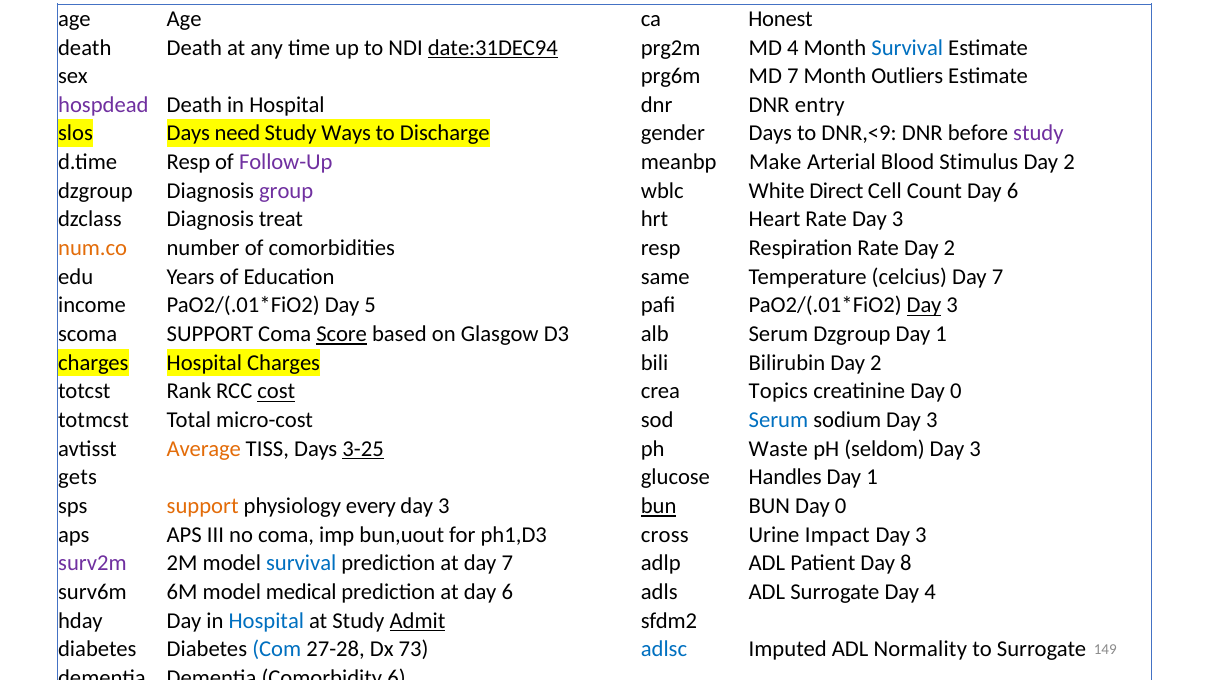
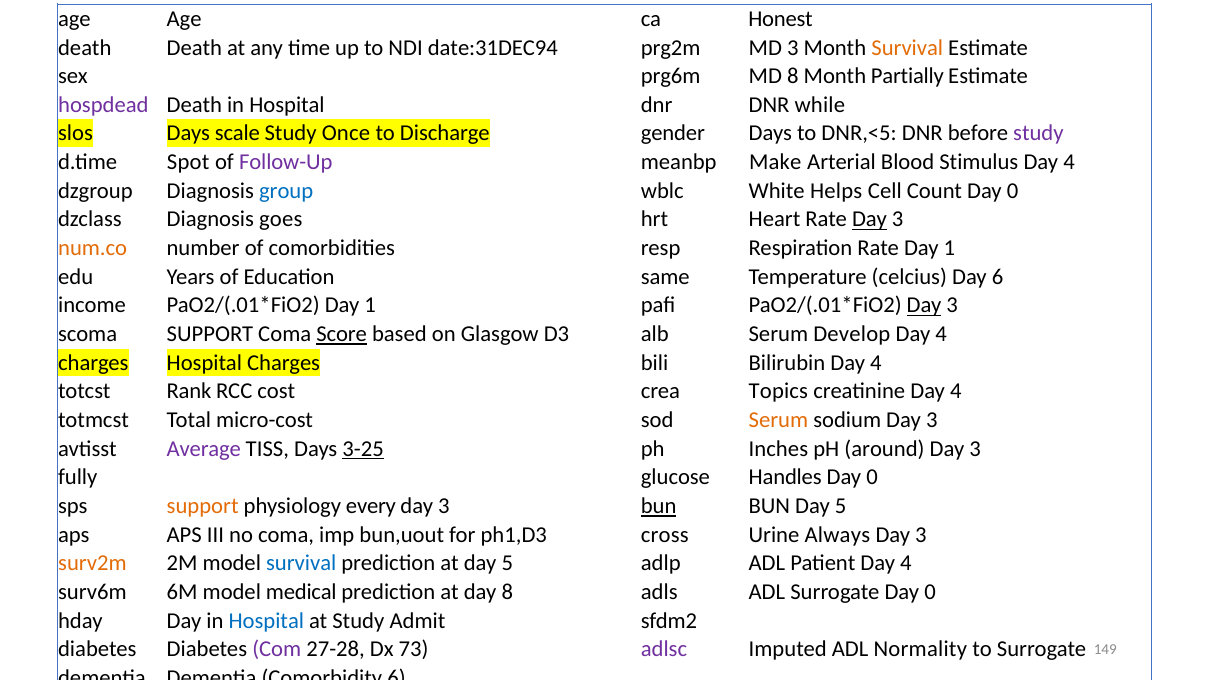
date:31DEC94 underline: present -> none
MD 4: 4 -> 3
Survival at (907, 48) colour: blue -> orange
MD 7: 7 -> 8
Outliers: Outliers -> Partially
entry: entry -> while
need: need -> scale
Ways: Ways -> Once
DNR,<9: DNR,<9 -> DNR,<5
d.time Resp: Resp -> Spot
2 at (1069, 162): 2 -> 4
group colour: purple -> blue
Direct: Direct -> Helps
Count Day 6: 6 -> 0
treat: treat -> goes
Day at (869, 220) underline: none -> present
Rate Day 2: 2 -> 1
celcius Day 7: 7 -> 6
5 at (370, 306): 5 -> 1
Serum Dzgroup: Dzgroup -> Develop
1 at (941, 334): 1 -> 4
Bilirubin Day 2: 2 -> 4
cost underline: present -> none
creatinine Day 0: 0 -> 4
Serum at (778, 420) colour: blue -> orange
Average colour: orange -> purple
Waste: Waste -> Inches
seldom: seldom -> around
gets: gets -> fully
1 at (872, 478): 1 -> 0
BUN Day 0: 0 -> 5
Impact: Impact -> Always
surv2m colour: purple -> orange
at day 7: 7 -> 5
Patient Day 8: 8 -> 4
at day 6: 6 -> 8
Surrogate Day 4: 4 -> 0
Admit underline: present -> none
Com colour: blue -> purple
adlsc colour: blue -> purple
